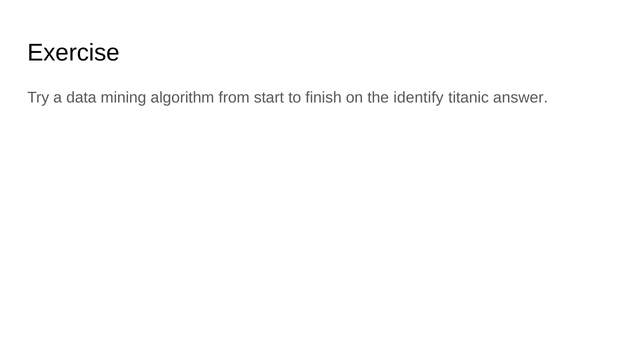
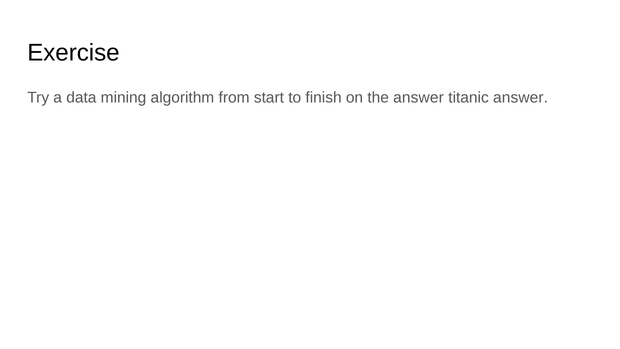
the identify: identify -> answer
